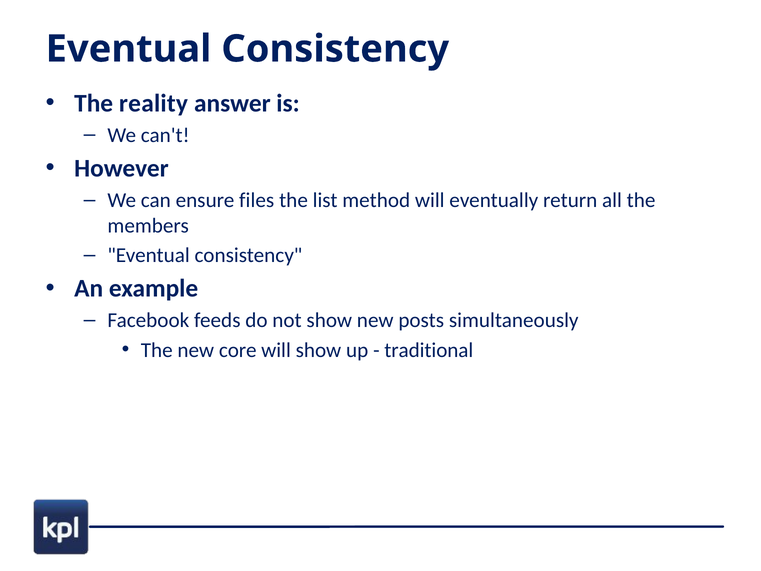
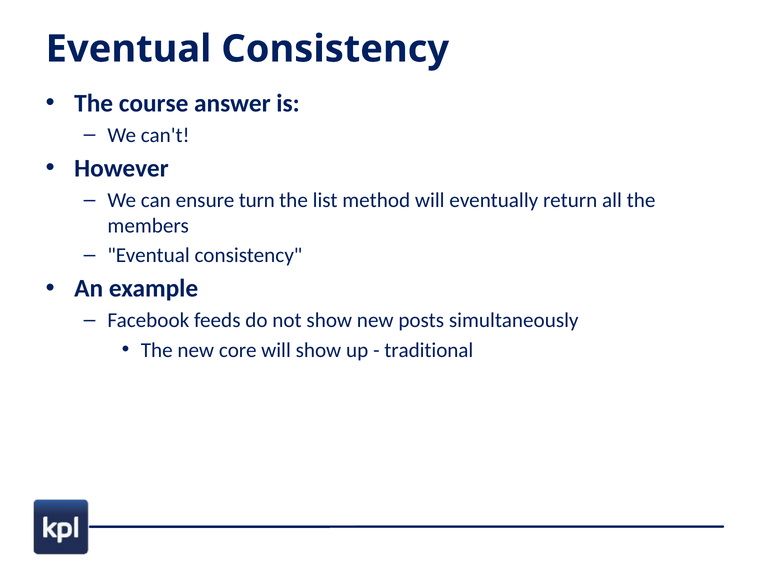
reality: reality -> course
files: files -> turn
